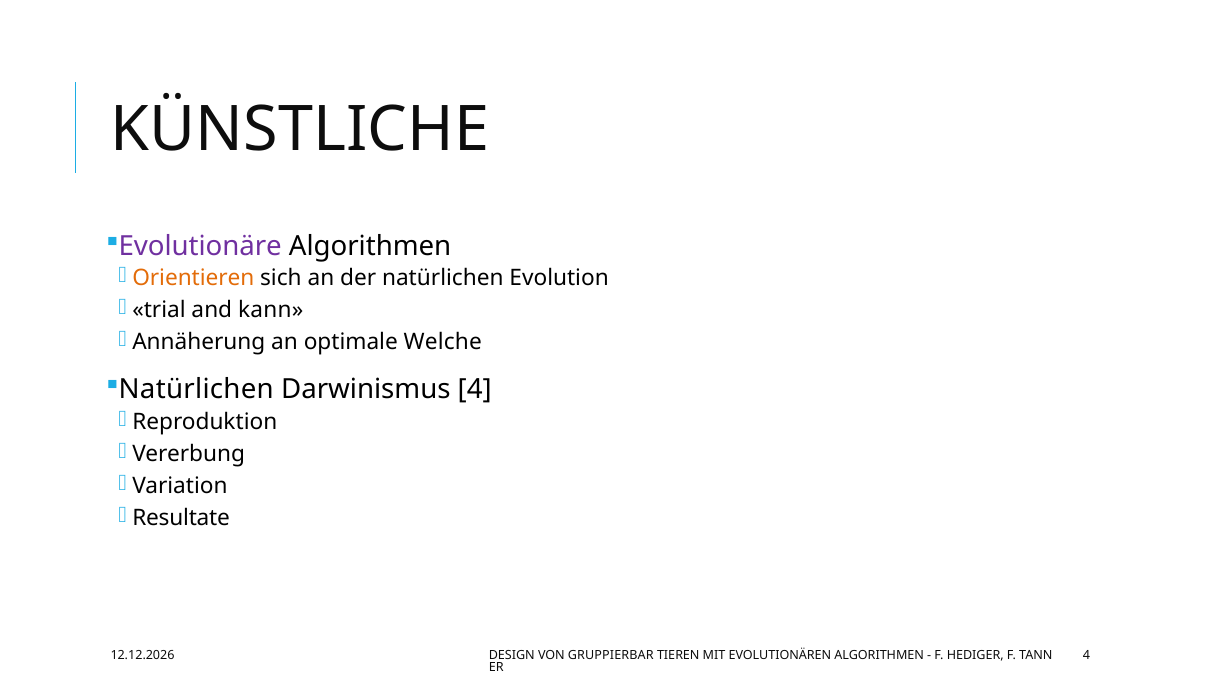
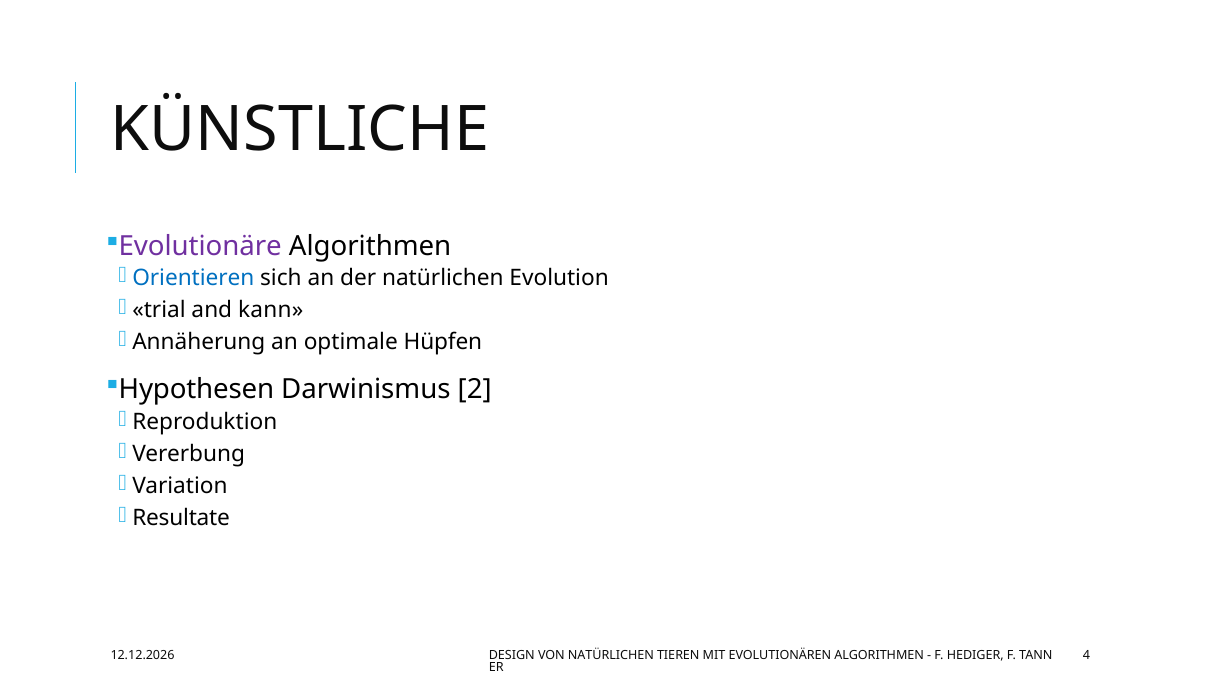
Orientieren colour: orange -> blue
Welche: Welche -> Hüpfen
Natürlichen at (196, 389): Natürlichen -> Hypothesen
Darwinismus 4: 4 -> 2
VON GRUPPIERBAR: GRUPPIERBAR -> NATÜRLICHEN
